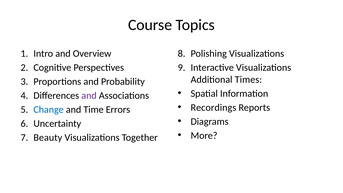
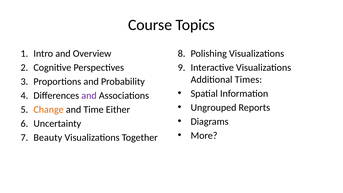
Recordings: Recordings -> Ungrouped
Change colour: blue -> orange
Errors: Errors -> Either
